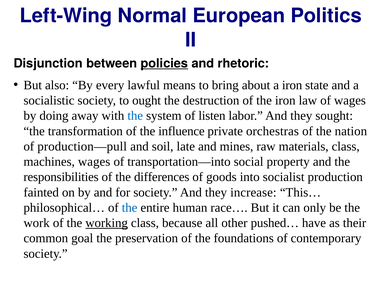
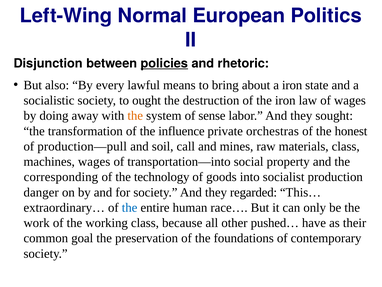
the at (135, 116) colour: blue -> orange
listen: listen -> sense
nation: nation -> honest
late: late -> call
responsibilities: responsibilities -> corresponding
differences: differences -> technology
fainted: fainted -> danger
increase: increase -> regarded
philosophical…: philosophical… -> extraordinary…
working underline: present -> none
